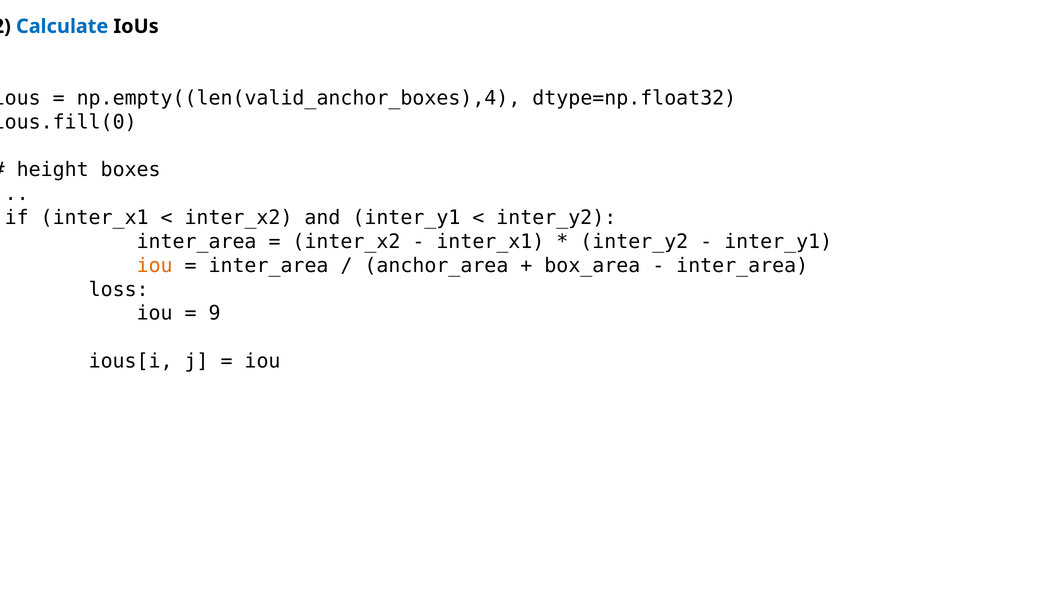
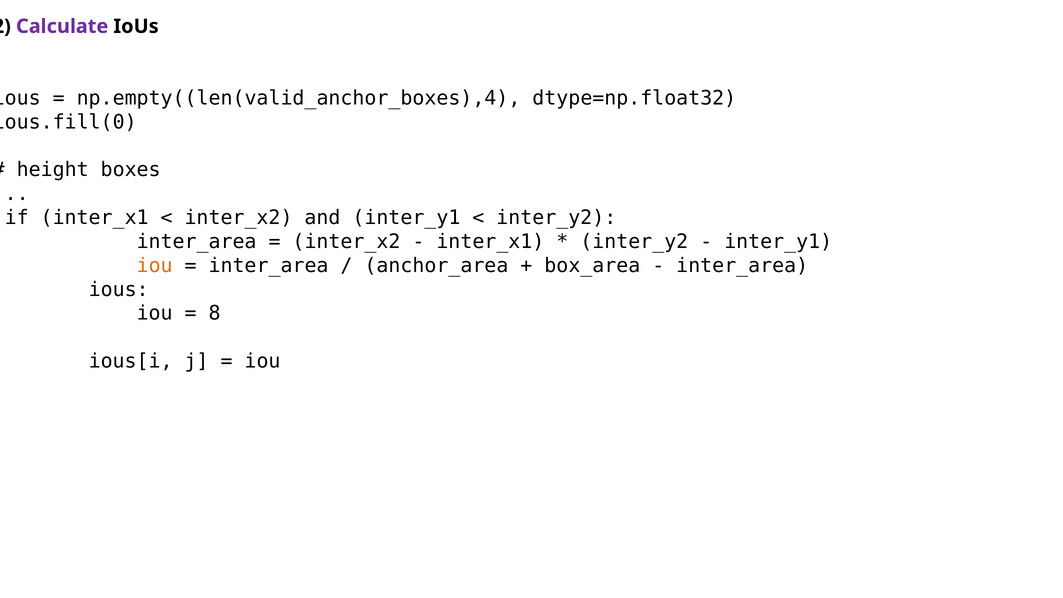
Calculate colour: blue -> purple
loss at (119, 289): loss -> ious
9: 9 -> 8
